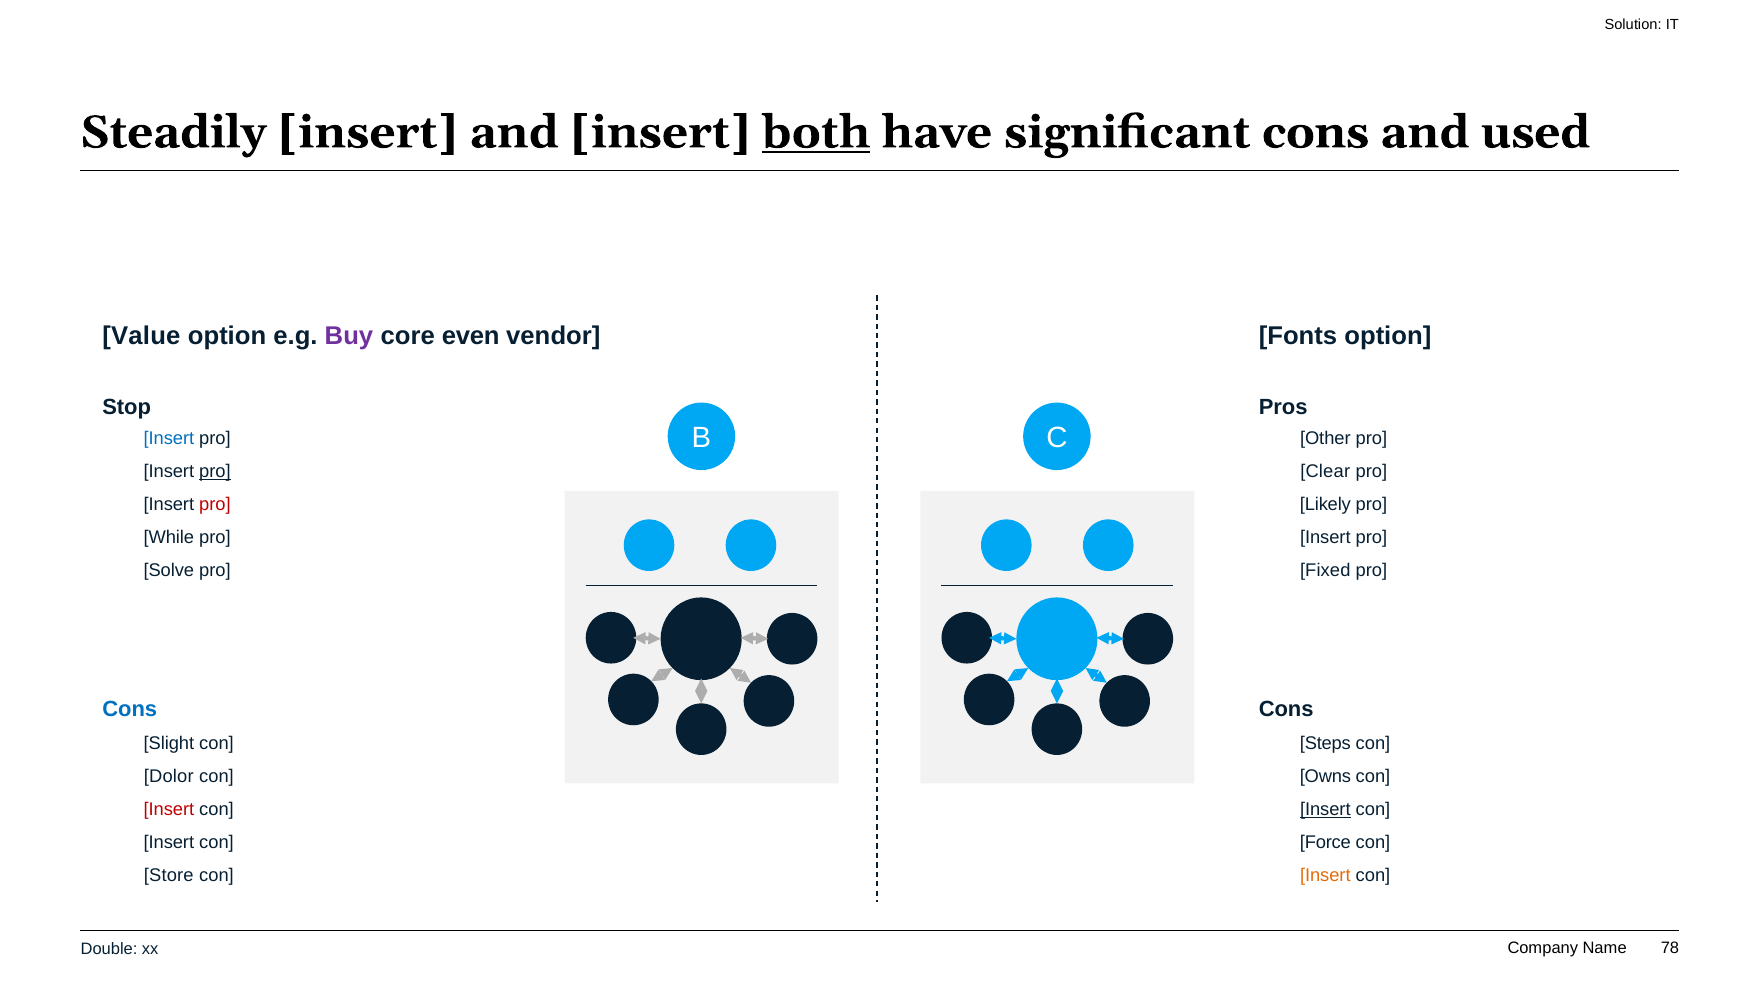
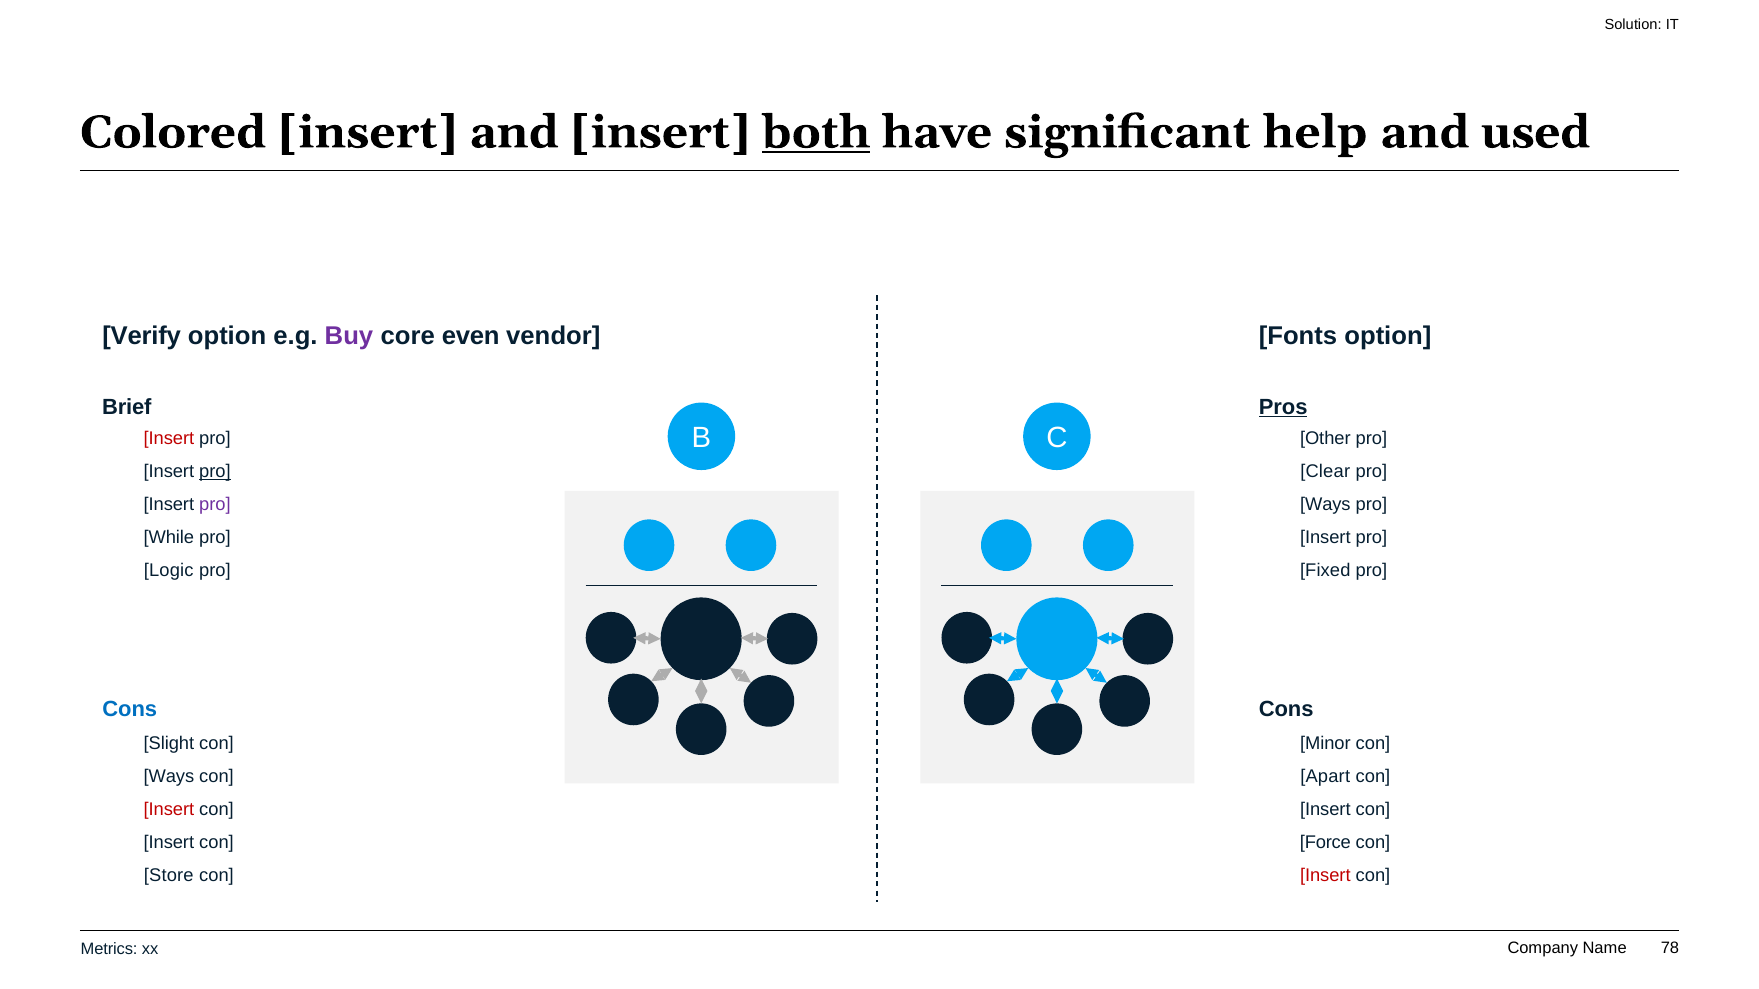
Steadily: Steadily -> Colored
significant cons: cons -> help
Value: Value -> Verify
Stop: Stop -> Brief
Pros underline: none -> present
Insert at (169, 439) colour: blue -> red
pro at (215, 505) colour: red -> purple
Likely at (1325, 505): Likely -> Ways
Solve: Solve -> Logic
Steps: Steps -> Minor
Dolor at (169, 777): Dolor -> Ways
Owns: Owns -> Apart
Insert at (1325, 810) underline: present -> none
Insert at (1325, 876) colour: orange -> red
Double: Double -> Metrics
